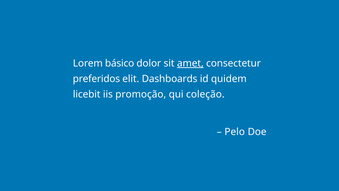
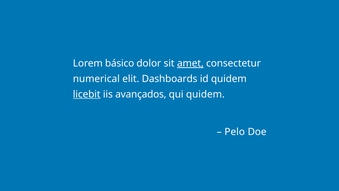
preferidos: preferidos -> numerical
licebit underline: none -> present
promoção: promoção -> avançados
qui coleção: coleção -> quidem
